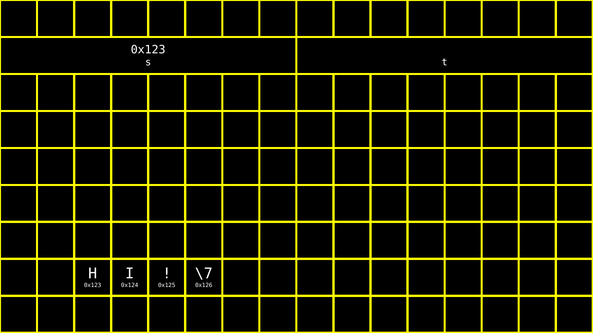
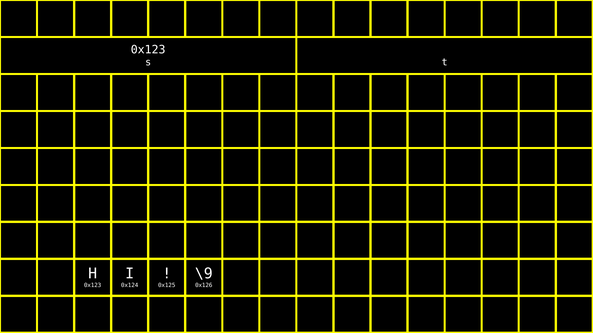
\7: \7 -> \9
